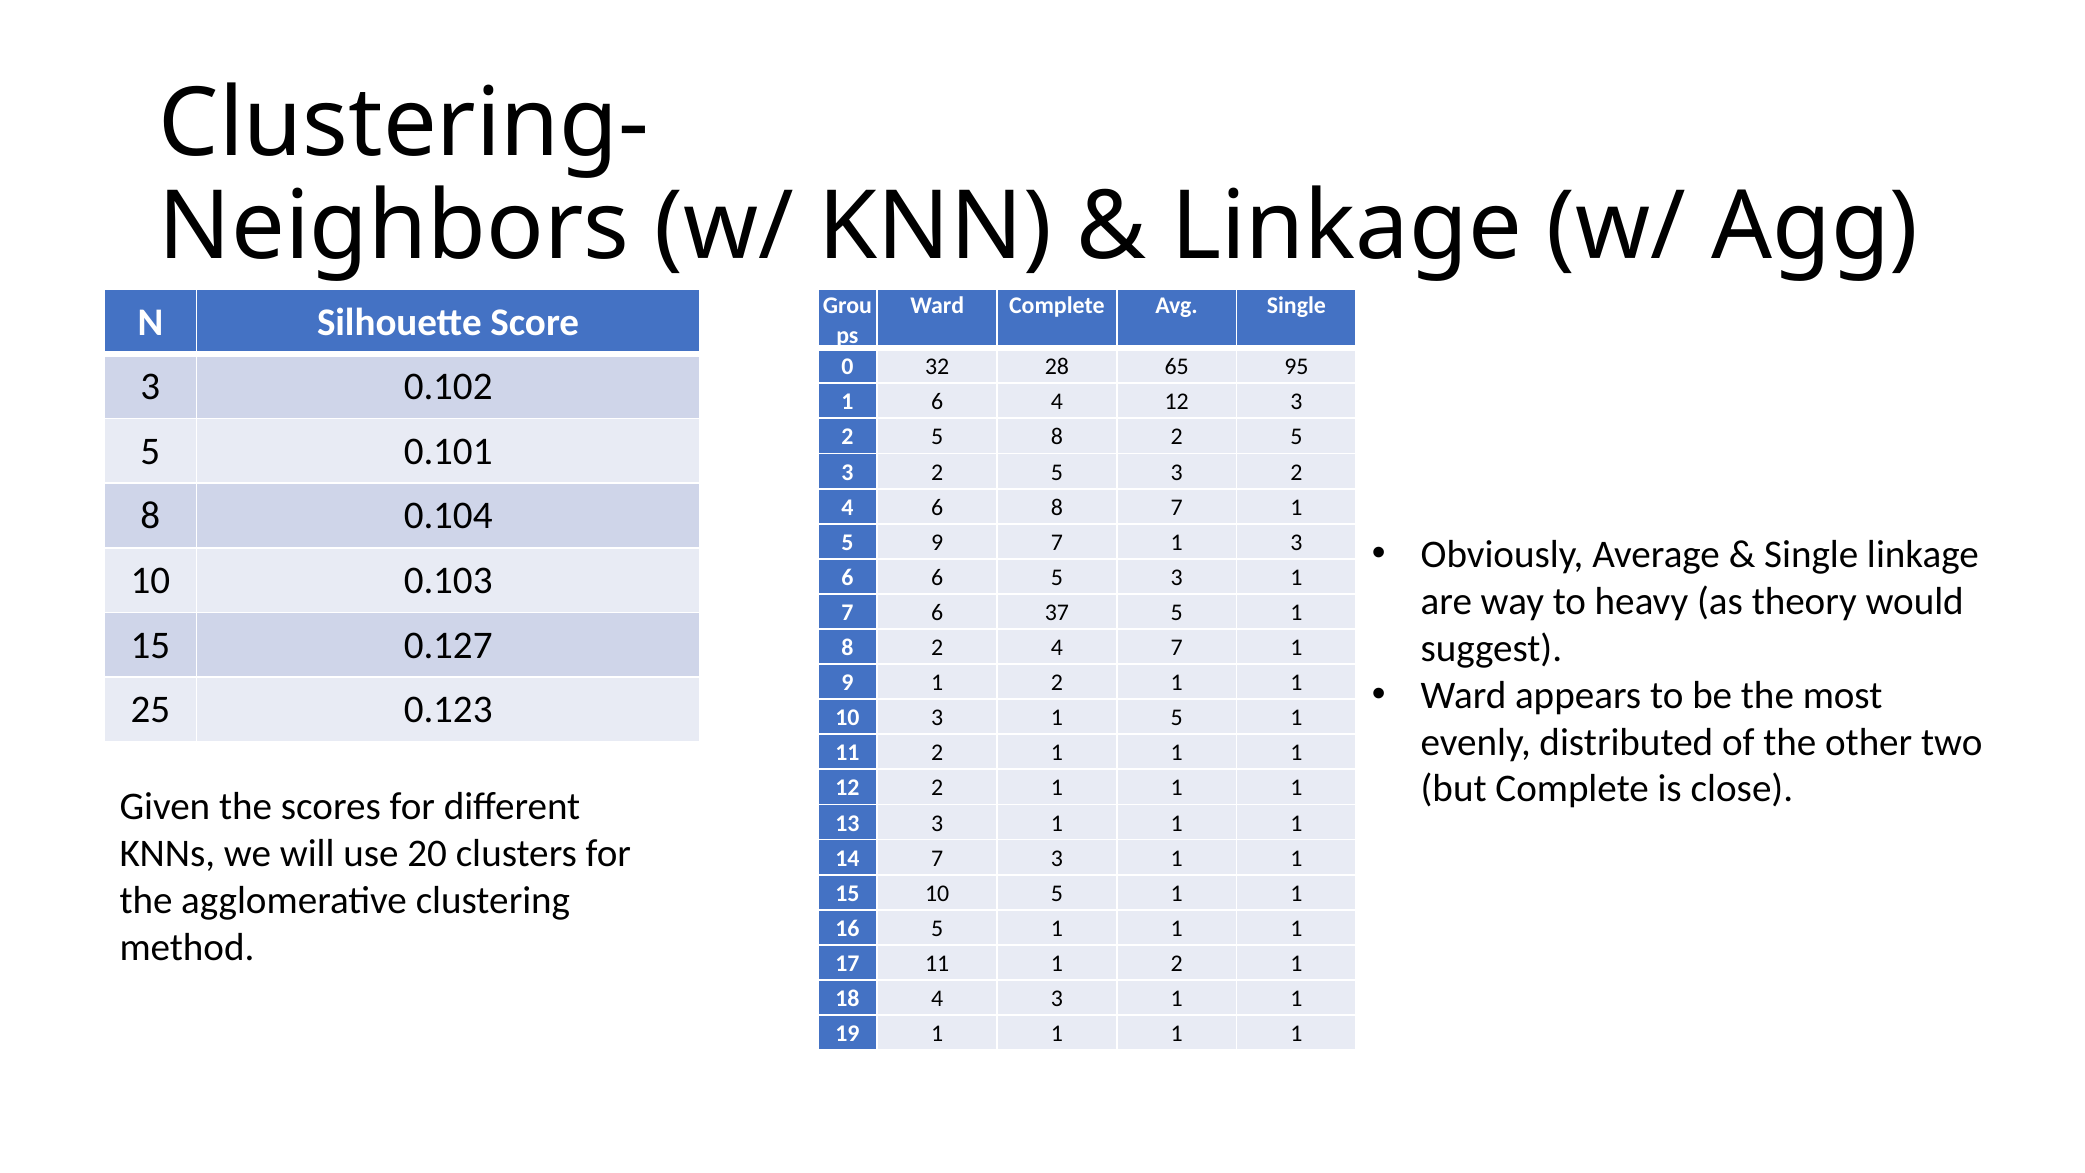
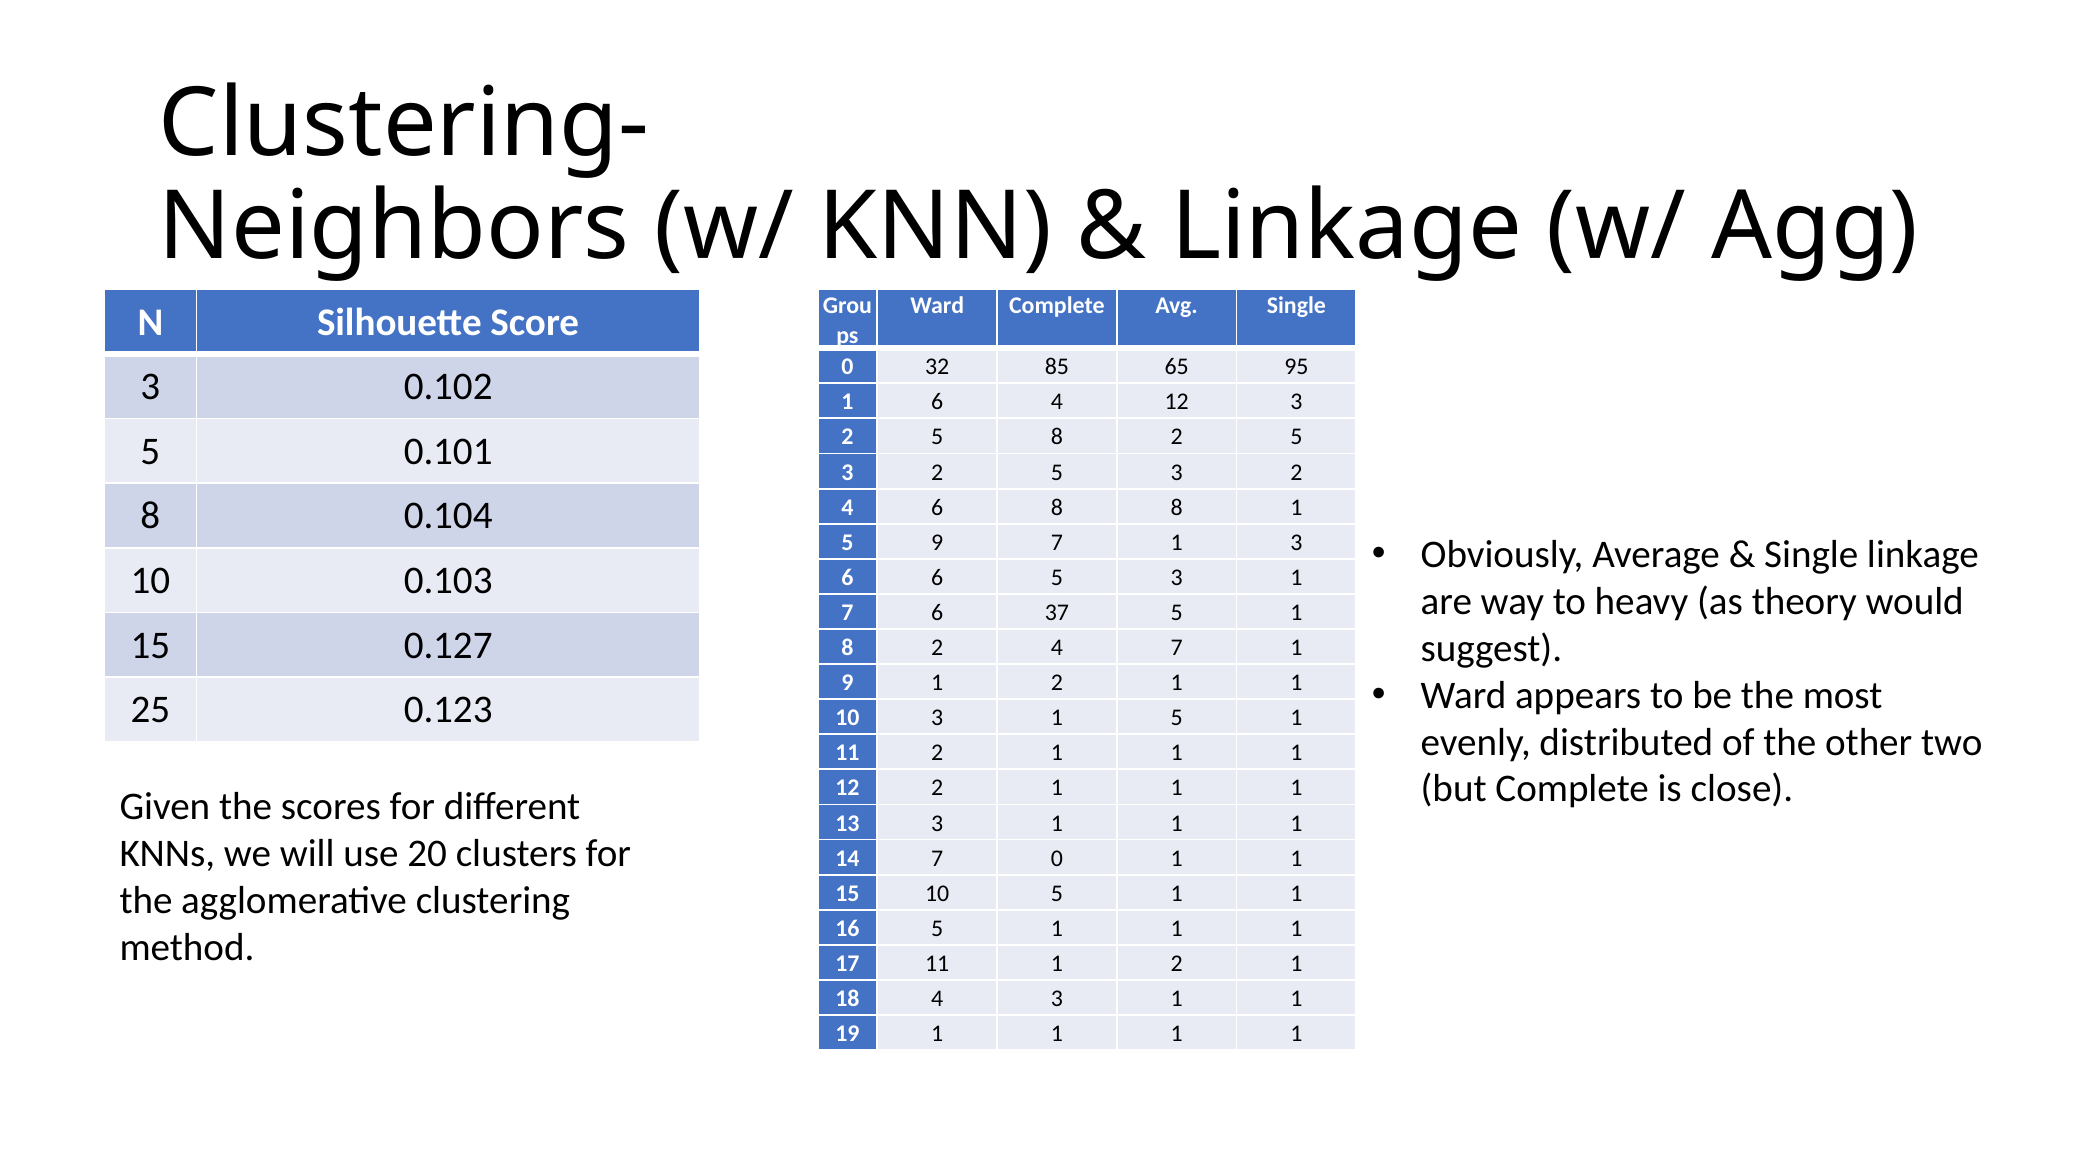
28: 28 -> 85
8 7: 7 -> 8
7 3: 3 -> 0
